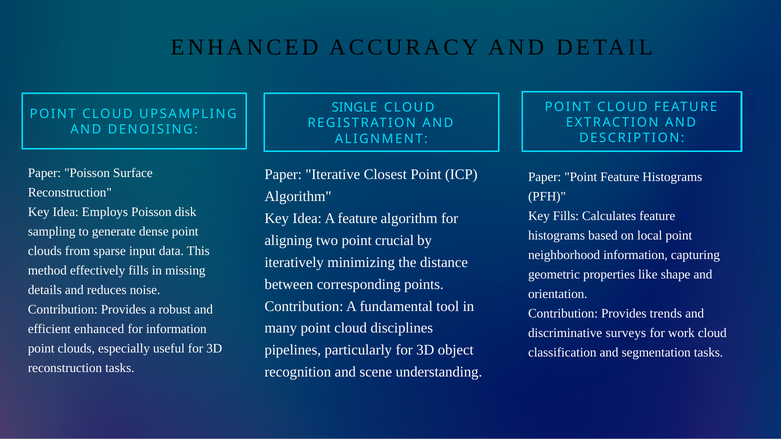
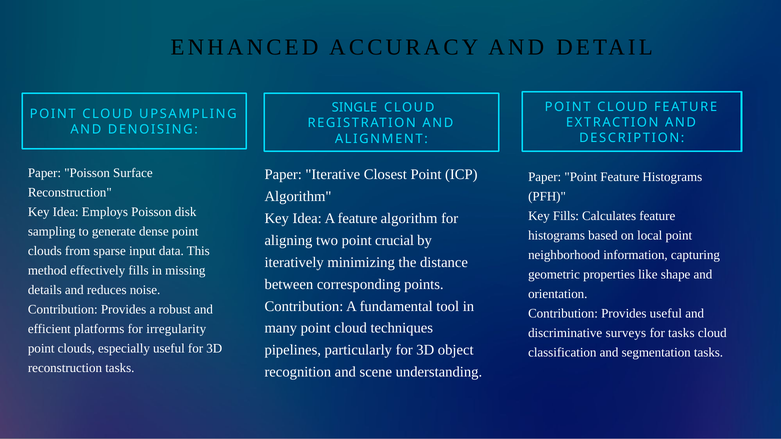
Provides trends: trends -> useful
disciplines: disciplines -> techniques
efficient enhanced: enhanced -> platforms
for information: information -> irregularity
for work: work -> tasks
